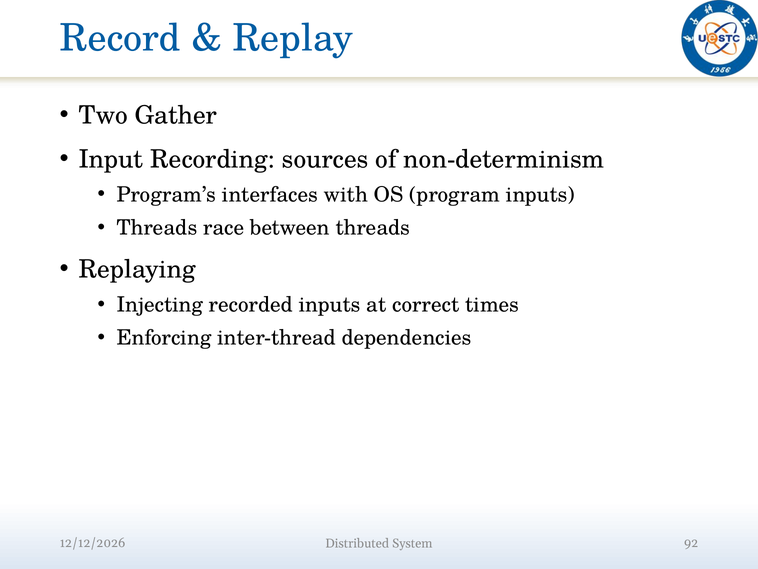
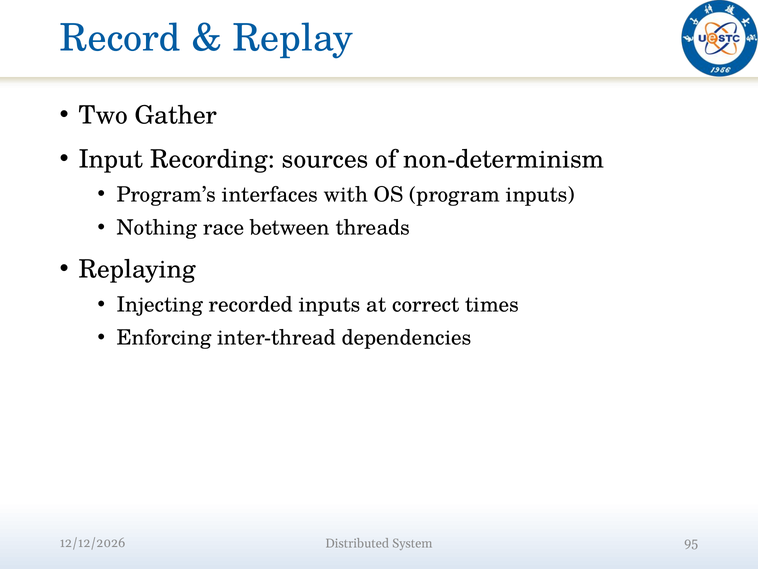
Threads at (157, 228): Threads -> Nothing
92: 92 -> 95
